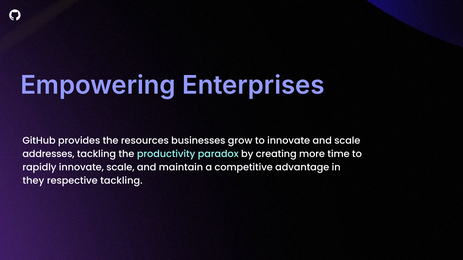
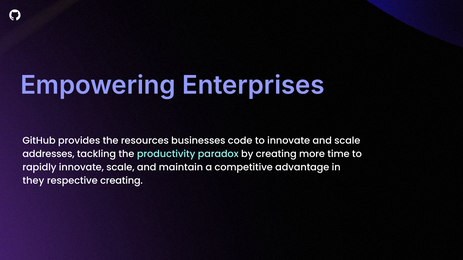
grow: grow -> code
respective tackling: tackling -> creating
